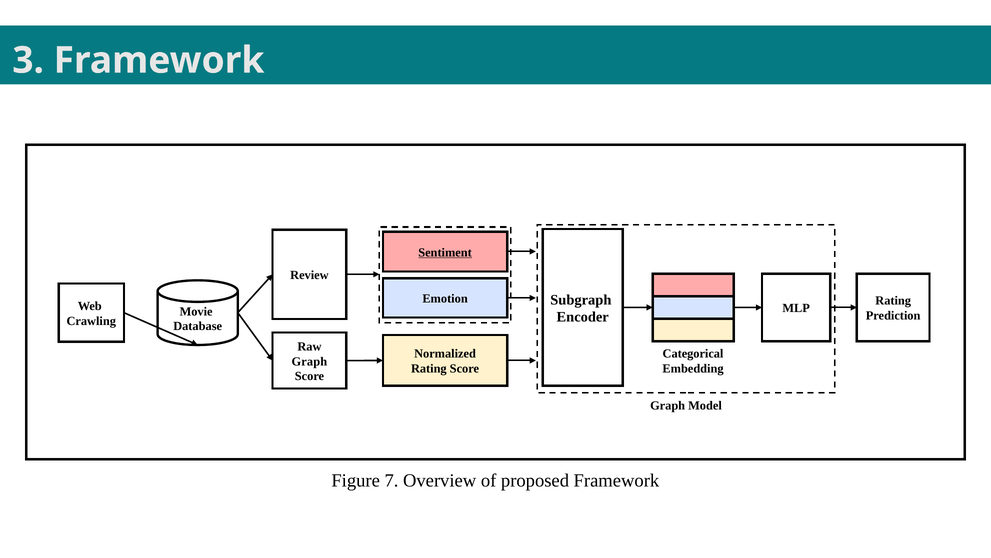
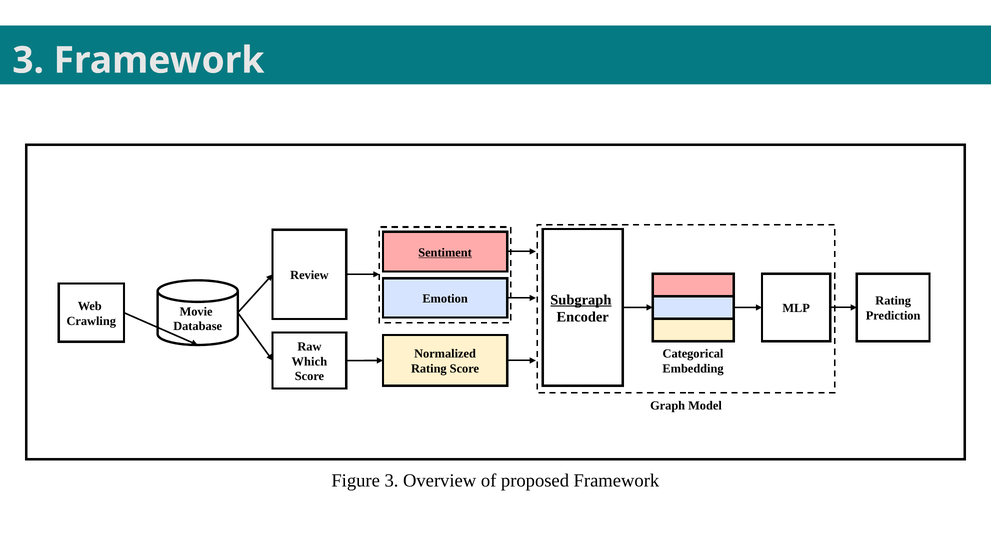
Subgraph underline: none -> present
Graph at (309, 361): Graph -> Which
Figure 7: 7 -> 3
